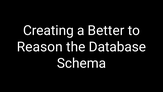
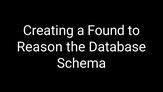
Better: Better -> Found
